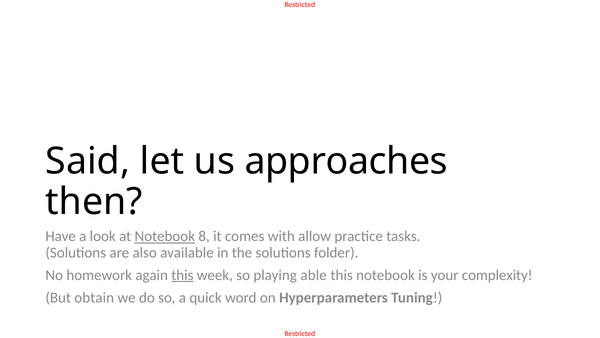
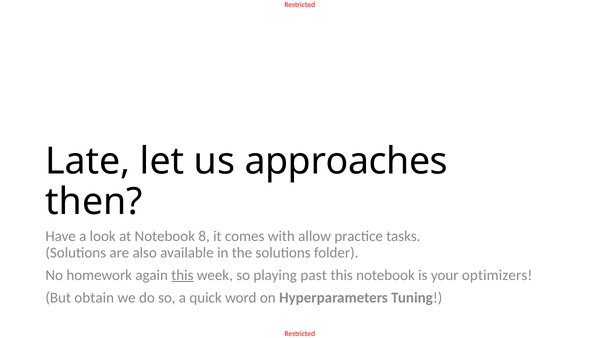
Said: Said -> Late
Notebook at (165, 236) underline: present -> none
able: able -> past
complexity: complexity -> optimizers
